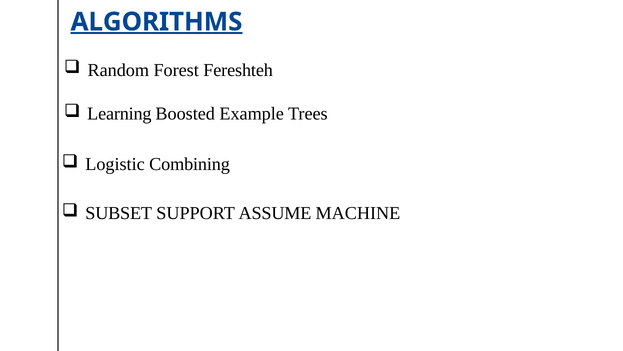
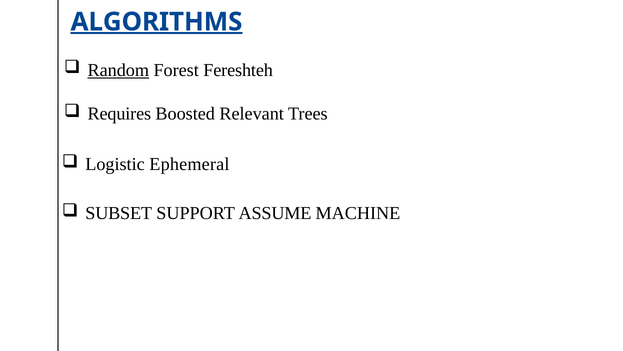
Random underline: none -> present
Learning: Learning -> Requires
Example: Example -> Relevant
Combining: Combining -> Ephemeral
